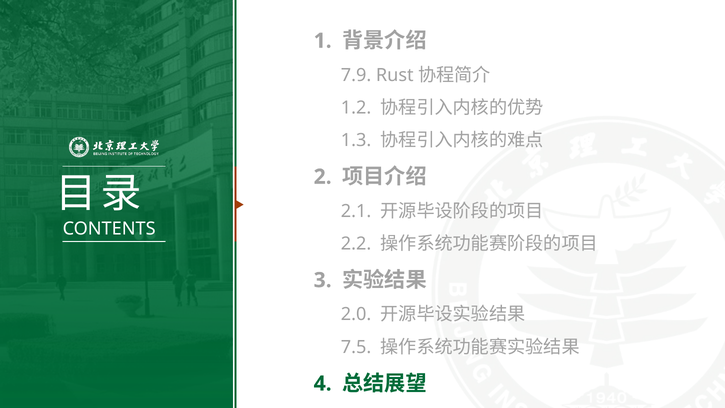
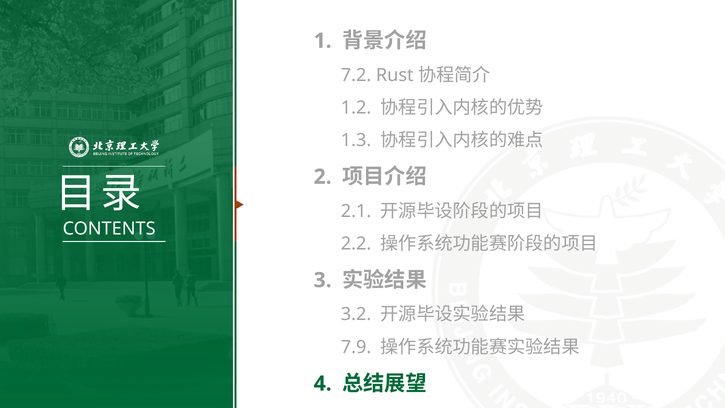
7.9: 7.9 -> 7.2
2.0: 2.0 -> 3.2
7.5: 7.5 -> 7.9
